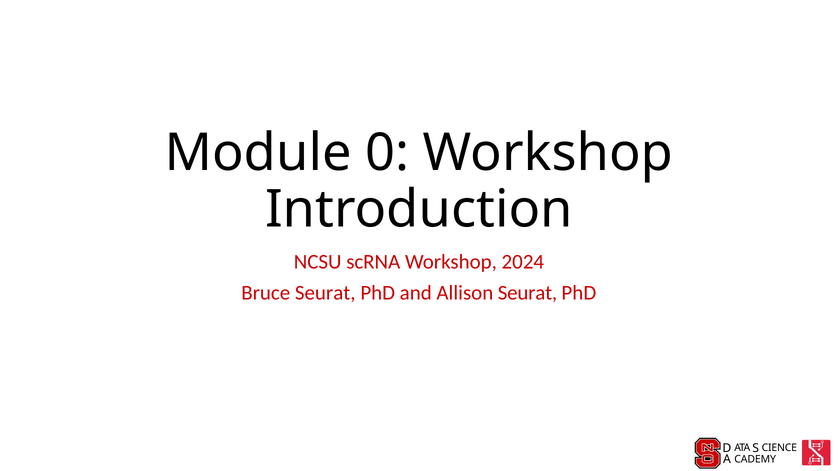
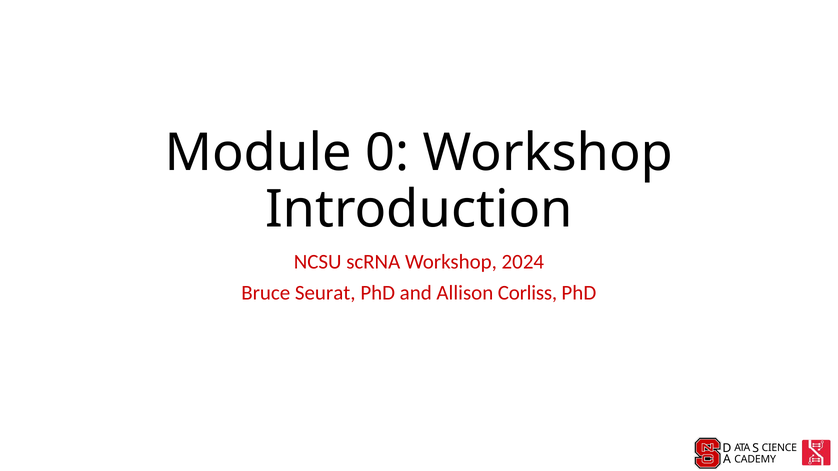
Allison Seurat: Seurat -> Corliss
